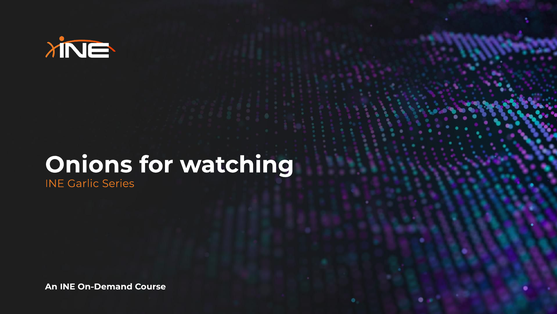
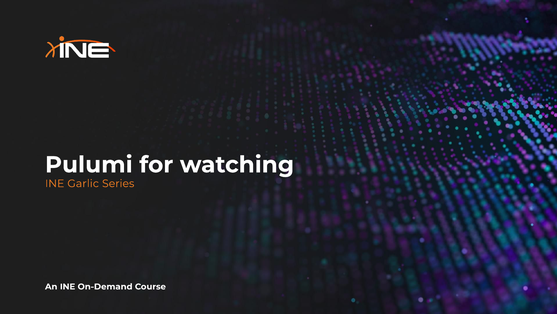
Onions: Onions -> Pulumi
